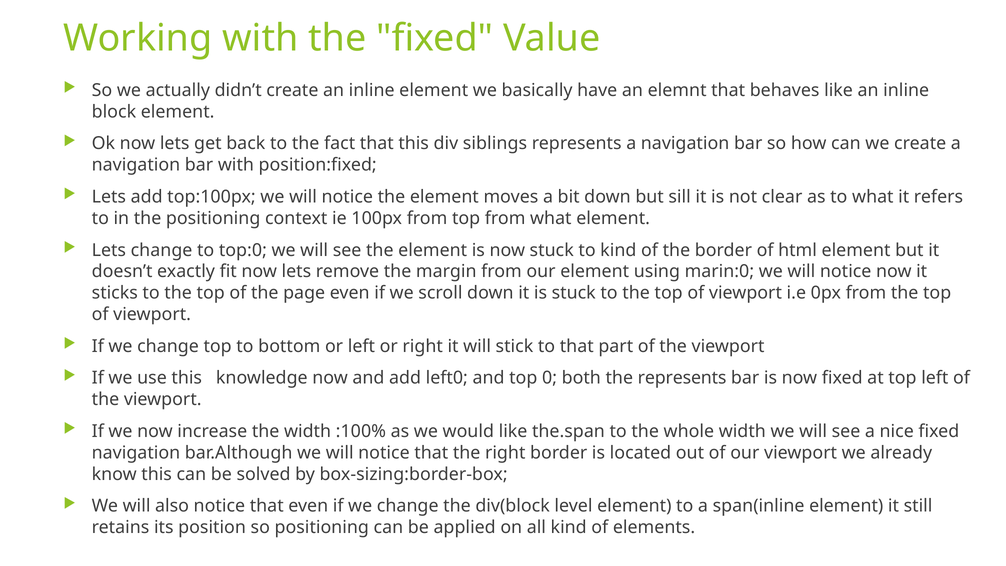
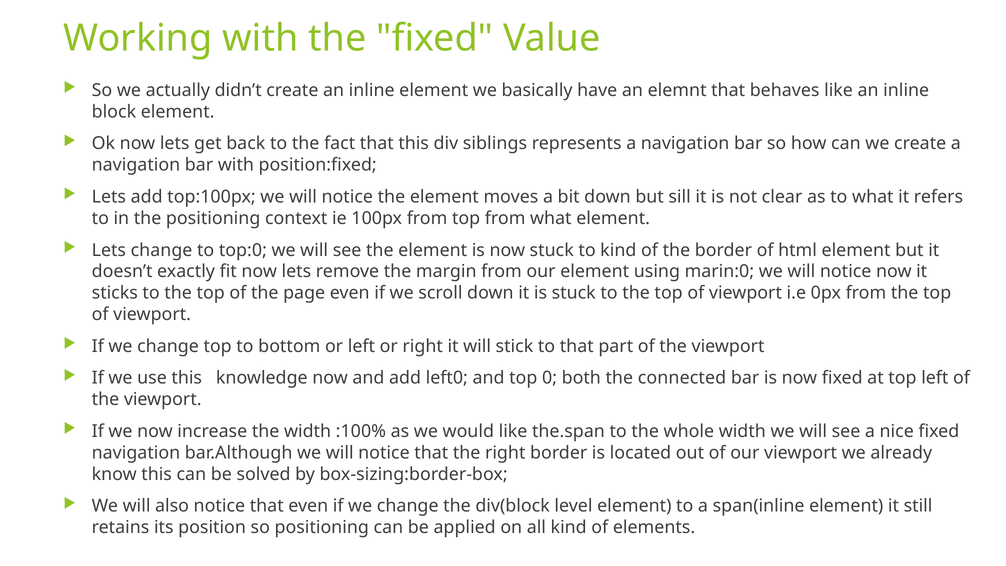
the represents: represents -> connected
